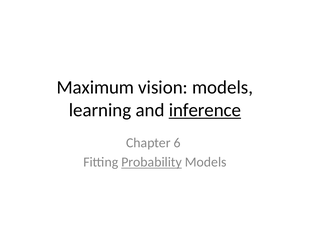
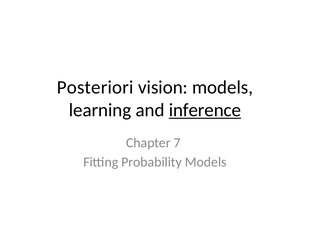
Maximum: Maximum -> Posteriori
6: 6 -> 7
Probability underline: present -> none
